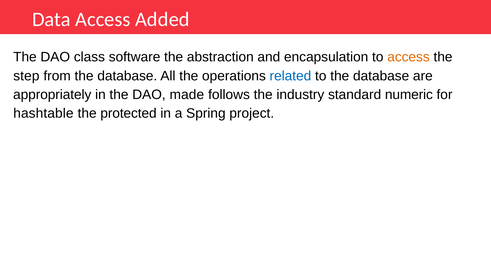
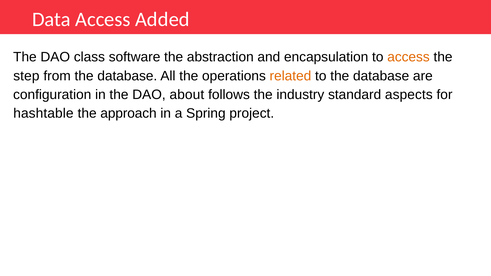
related colour: blue -> orange
appropriately: appropriately -> configuration
made: made -> about
numeric: numeric -> aspects
protected: protected -> approach
